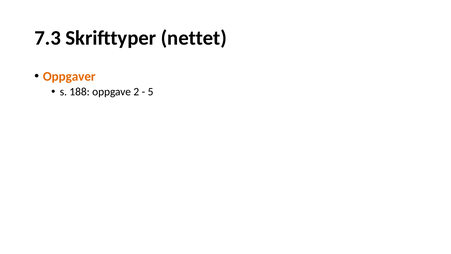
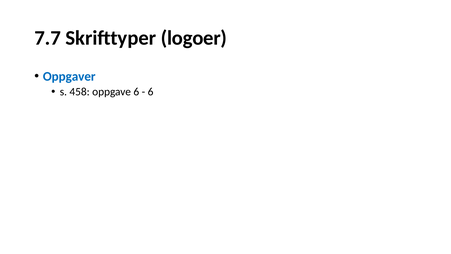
7.3: 7.3 -> 7.7
nettet: nettet -> logoer
Oppgaver colour: orange -> blue
188: 188 -> 458
oppgave 2: 2 -> 6
5 at (151, 92): 5 -> 6
